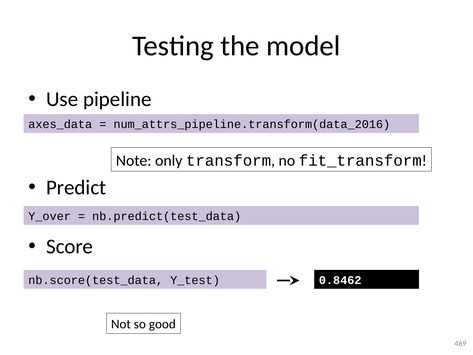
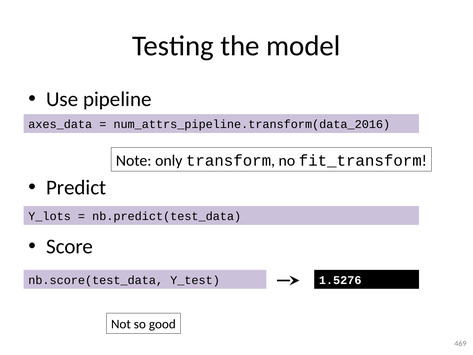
Y_over: Y_over -> Y_lots
0.8462: 0.8462 -> 1.5276
